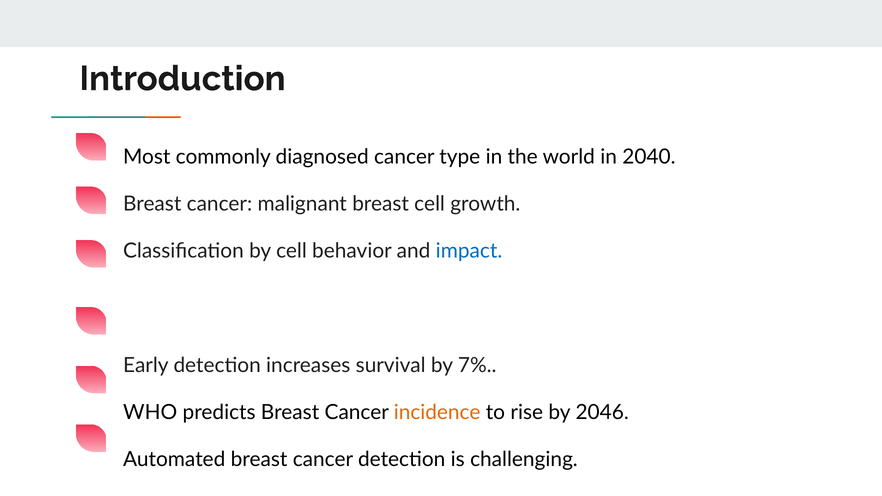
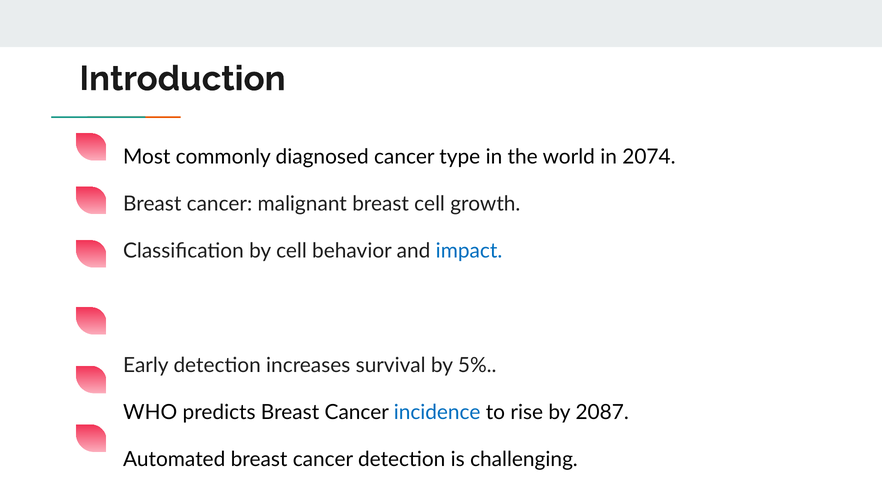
2040: 2040 -> 2074
7%: 7% -> 5%
incidence colour: orange -> blue
2046: 2046 -> 2087
